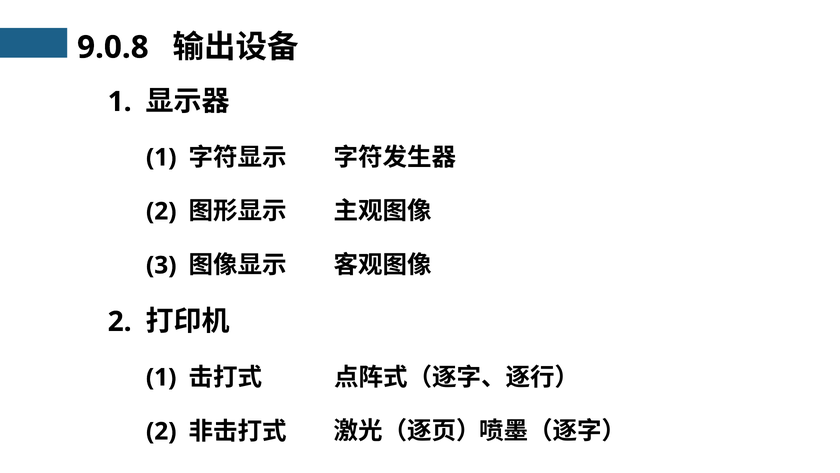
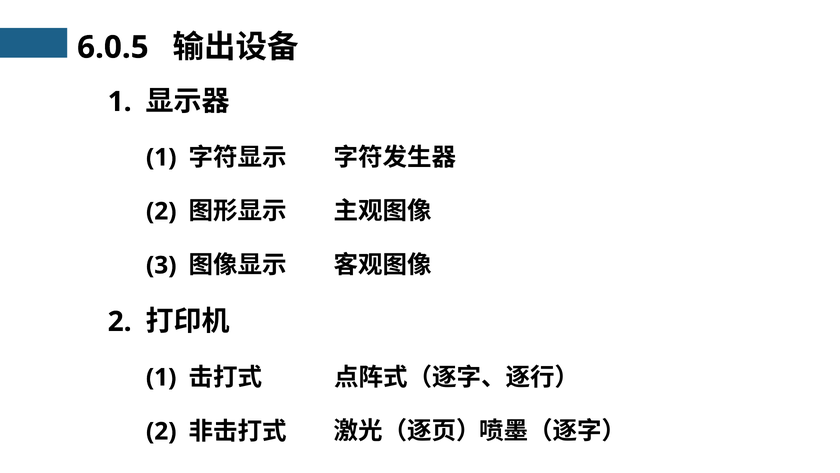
9.0.8: 9.0.8 -> 6.0.5
